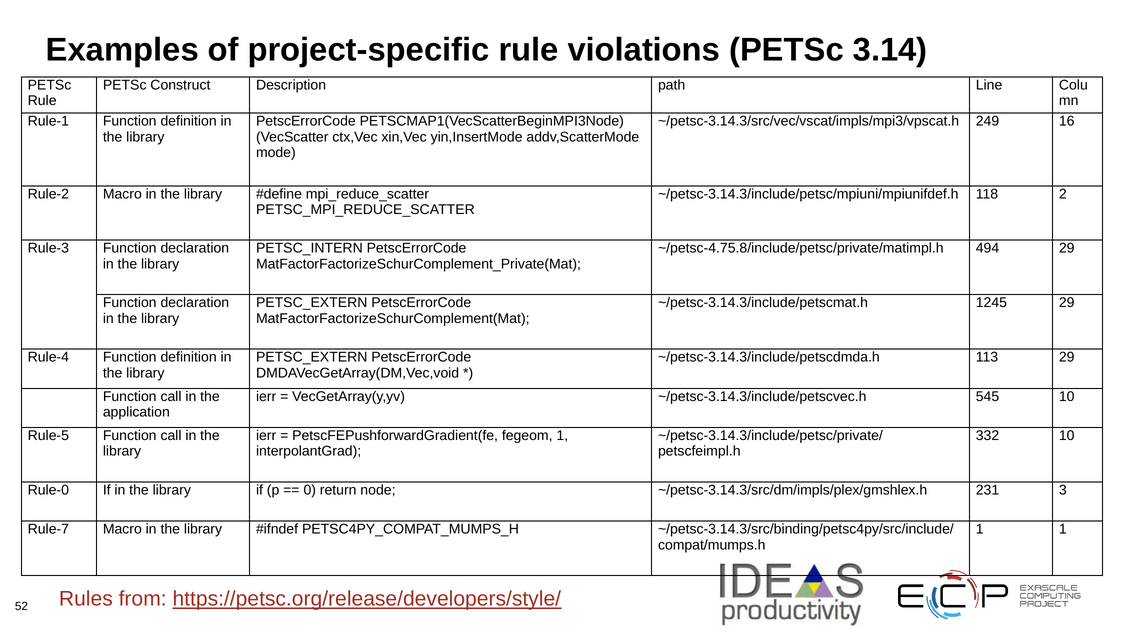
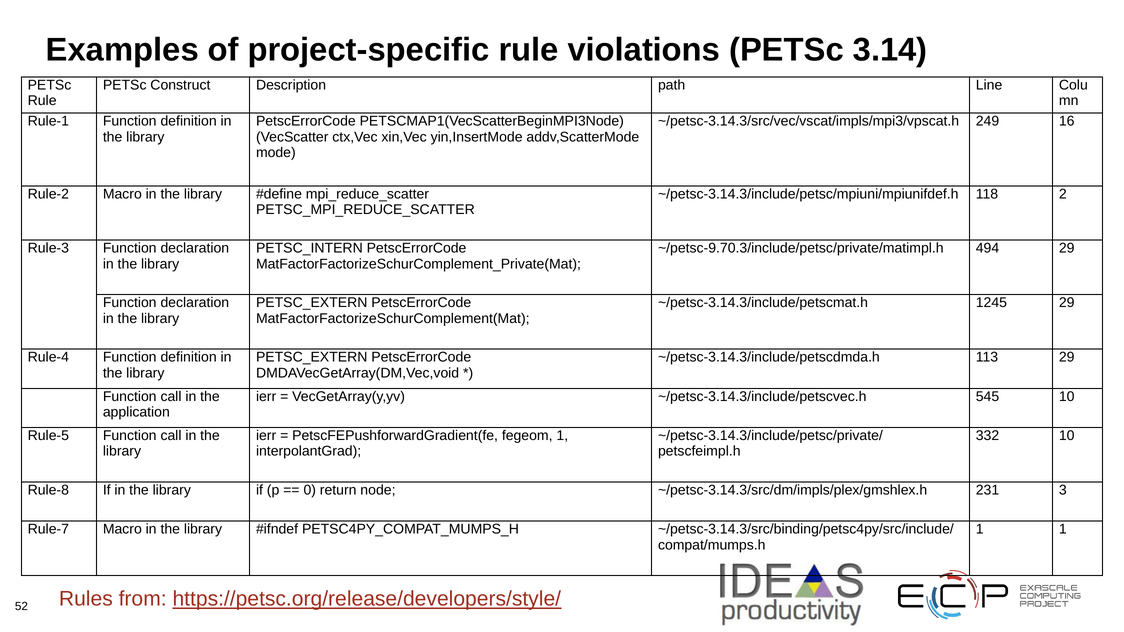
~/petsc-4.75.8/include/petsc/private/matimpl.h: ~/petsc-4.75.8/include/petsc/private/matimpl.h -> ~/petsc-9.70.3/include/petsc/private/matimpl.h
Rule-0: Rule-0 -> Rule-8
